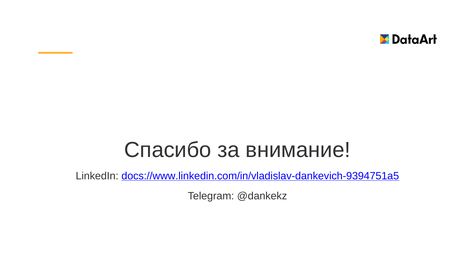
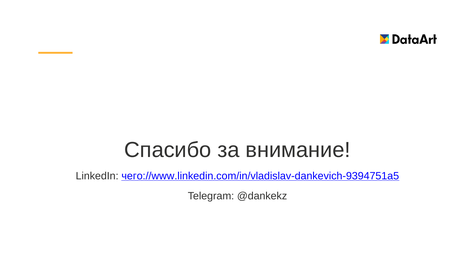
docs://www.linkedin.com/in/vladislav-dankevich-9394751a5: docs://www.linkedin.com/in/vladislav-dankevich-9394751a5 -> чего://www.linkedin.com/in/vladislav-dankevich-9394751a5
